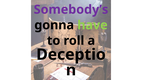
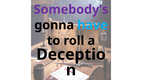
have colour: light green -> light blue
